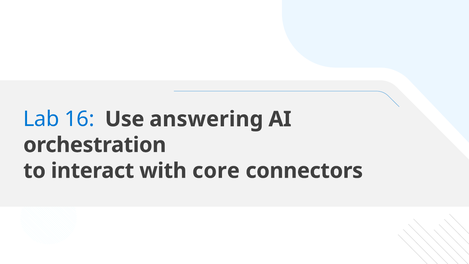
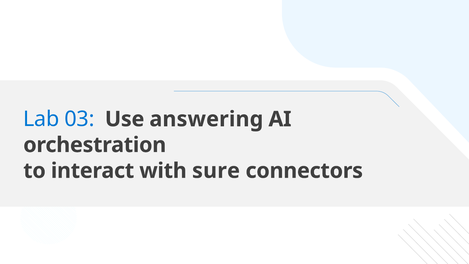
16: 16 -> 03
core: core -> sure
